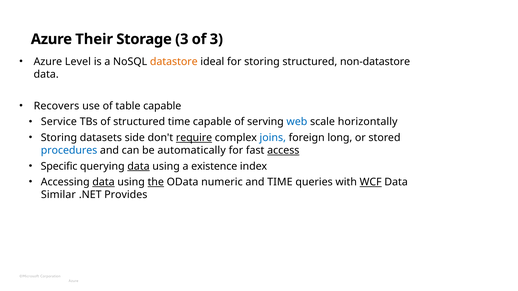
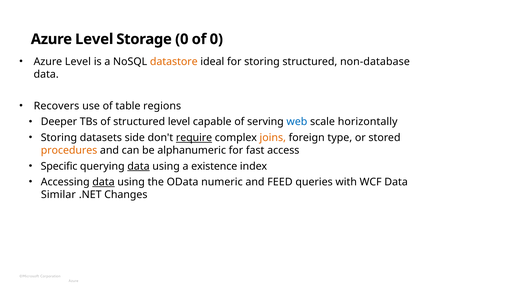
Their at (94, 39): Their -> Level
Storage 3: 3 -> 0
of 3: 3 -> 0
non-datastore: non-datastore -> non-database
table capable: capable -> regions
Service: Service -> Deeper
structured time: time -> level
joins colour: blue -> orange
long: long -> type
procedures colour: blue -> orange
automatically: automatically -> alphanumeric
access underline: present -> none
the underline: present -> none
and TIME: TIME -> FEED
WCF underline: present -> none
Provides: Provides -> Changes
